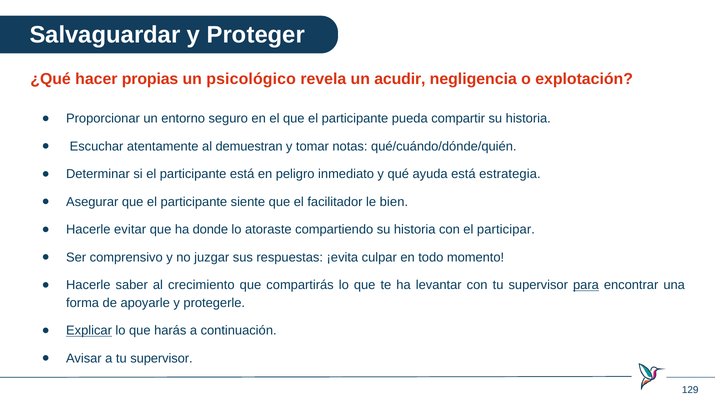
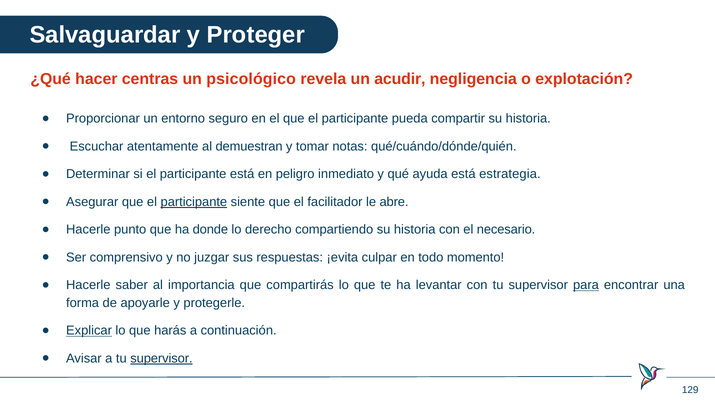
propias: propias -> centras
participante at (194, 202) underline: none -> present
bien: bien -> abre
evitar: evitar -> punto
atoraste: atoraste -> derecho
participar: participar -> necesario
crecimiento: crecimiento -> importancia
supervisor at (161, 359) underline: none -> present
